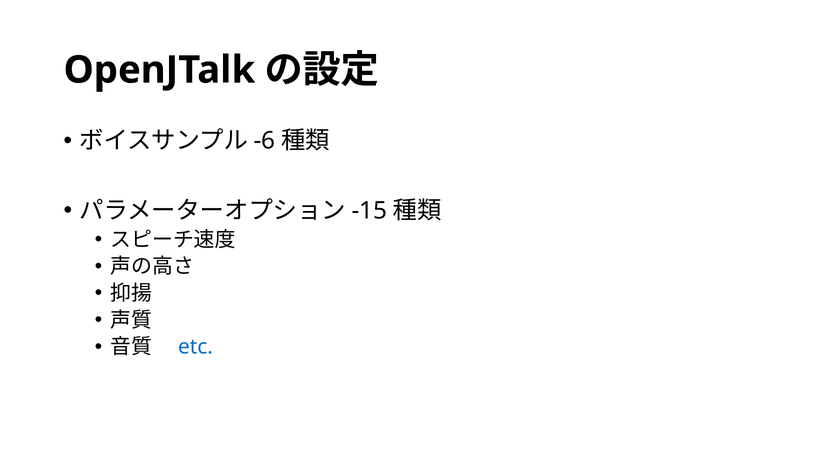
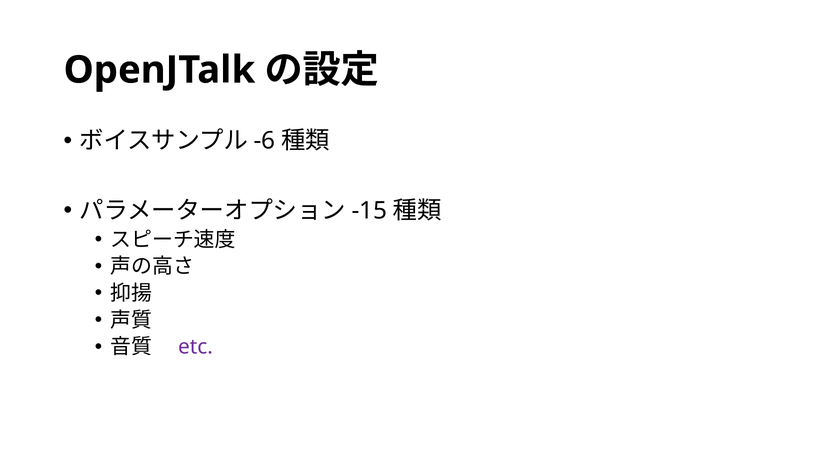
etc colour: blue -> purple
